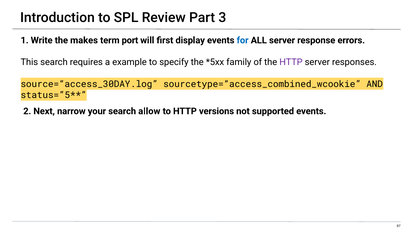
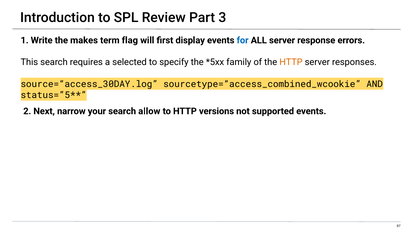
port: port -> flag
example: example -> selected
HTTP at (291, 62) colour: purple -> orange
